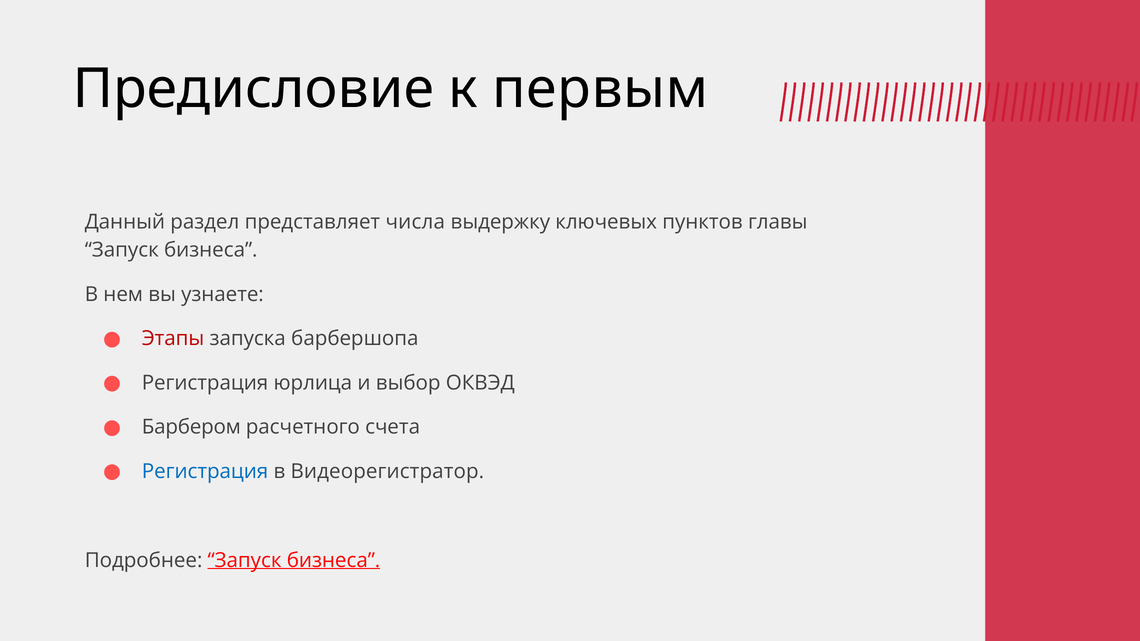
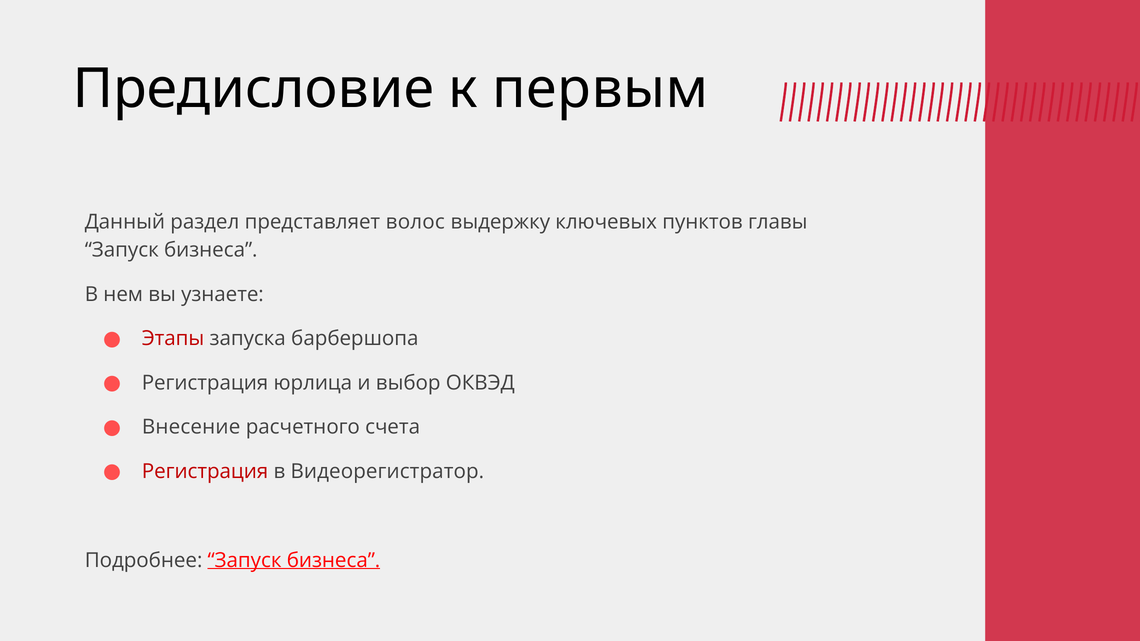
числа: числа -> волос
Барбером: Барбером -> Внесение
Регистрация at (205, 472) colour: blue -> red
